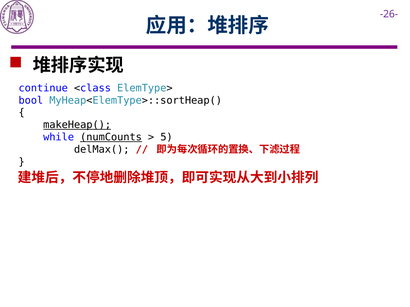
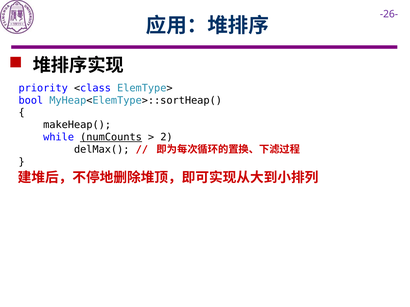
continue: continue -> priority
makeHeap( underline: present -> none
5: 5 -> 2
